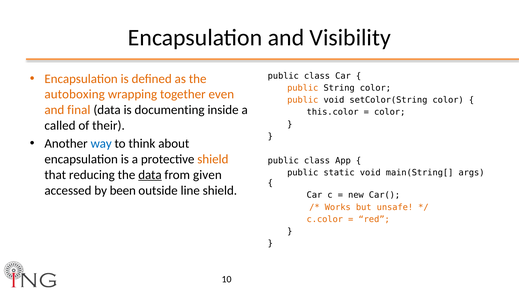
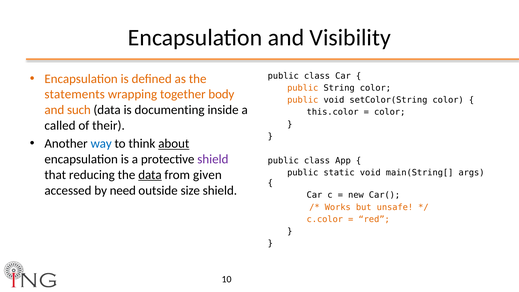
autoboxing: autoboxing -> statements
even: even -> body
final: final -> such
about underline: none -> present
shield at (213, 159) colour: orange -> purple
been: been -> need
line: line -> size
